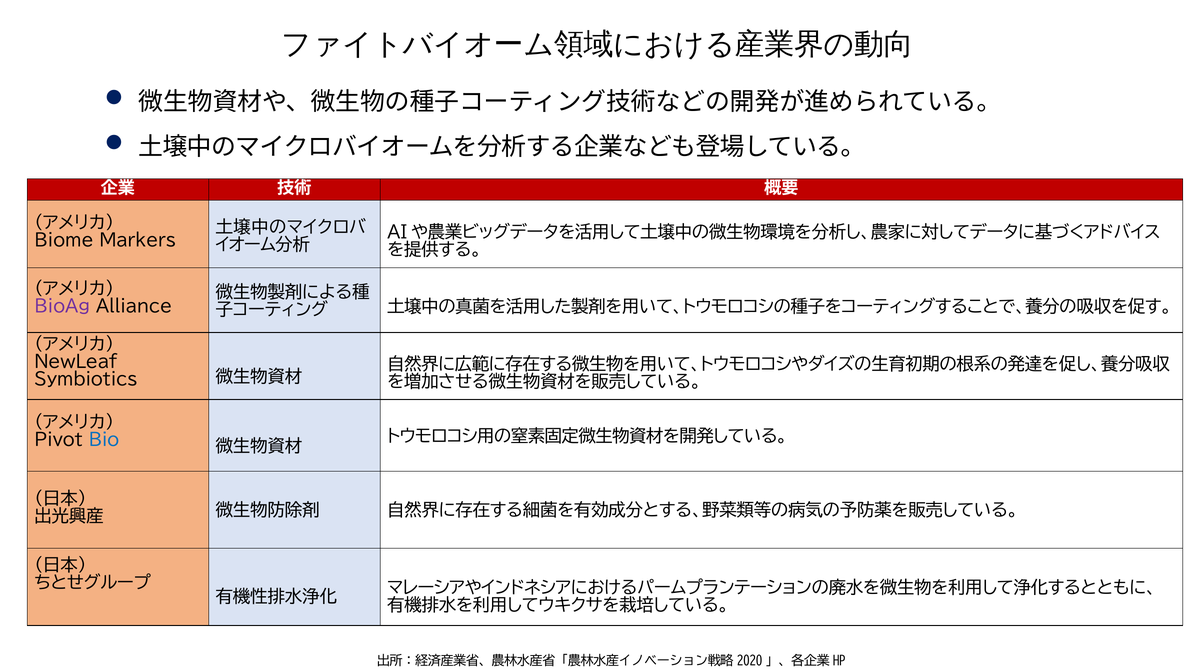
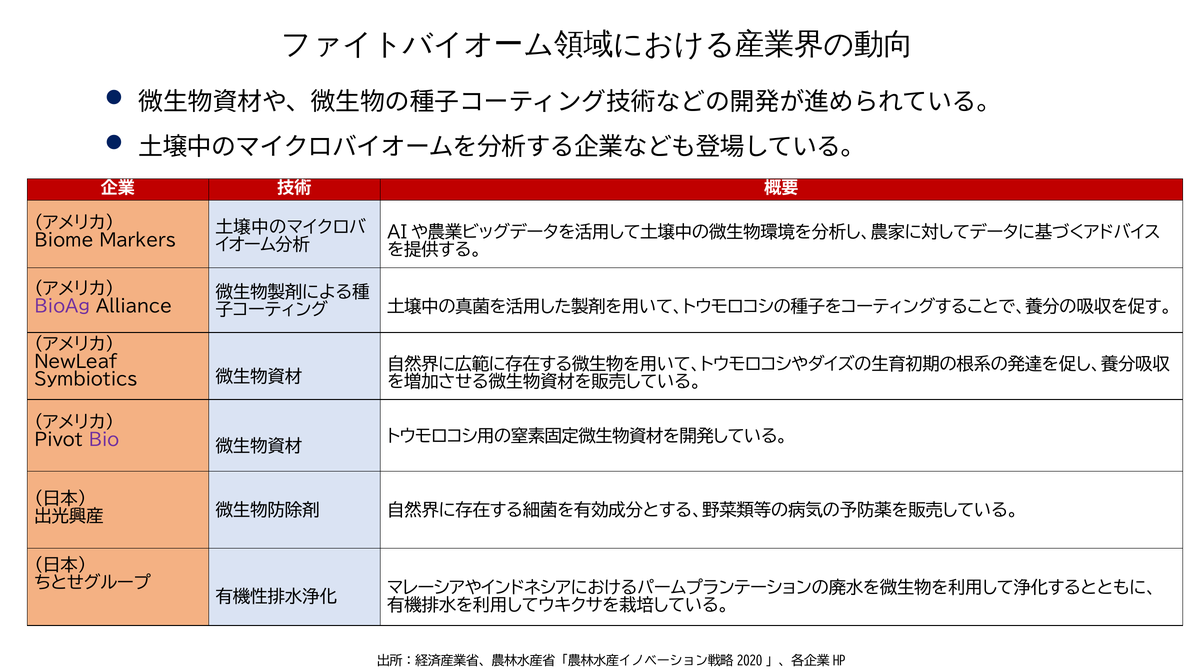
Bio colour: blue -> purple
